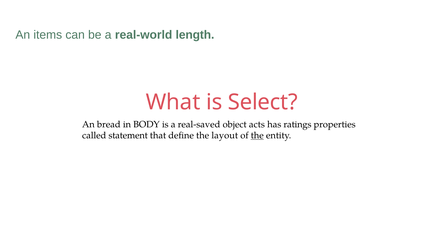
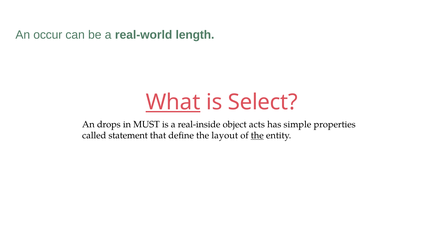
items: items -> occur
What underline: none -> present
bread: bread -> drops
BODY: BODY -> MUST
real-saved: real-saved -> real-inside
ratings: ratings -> simple
